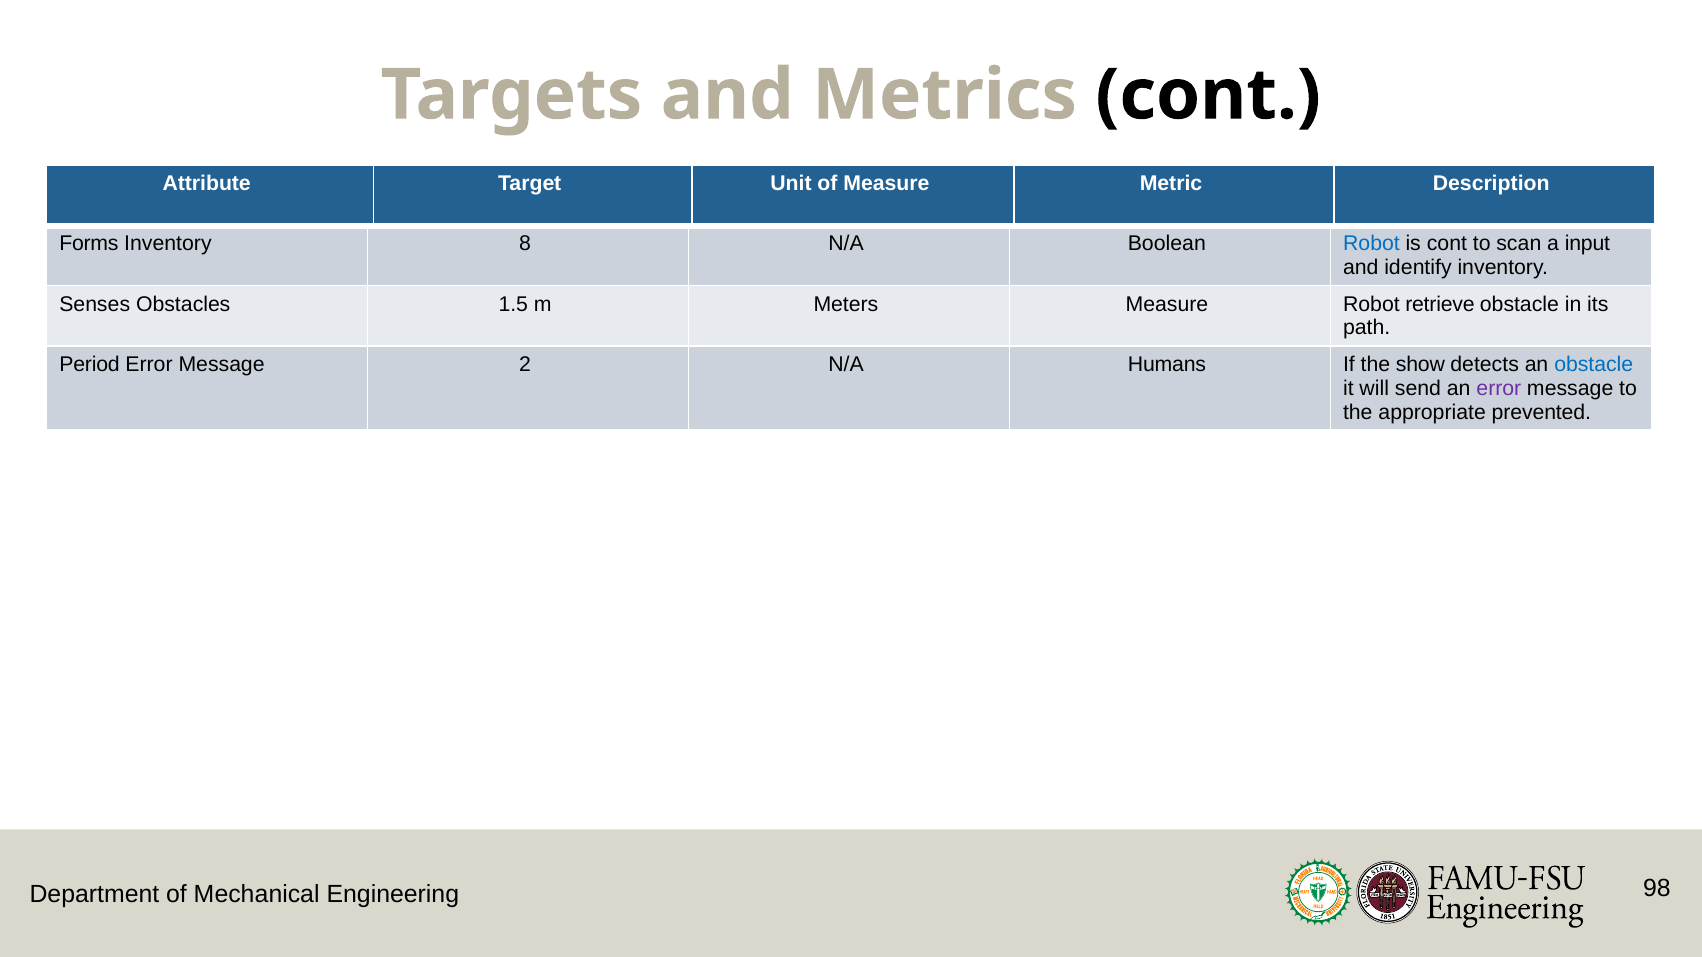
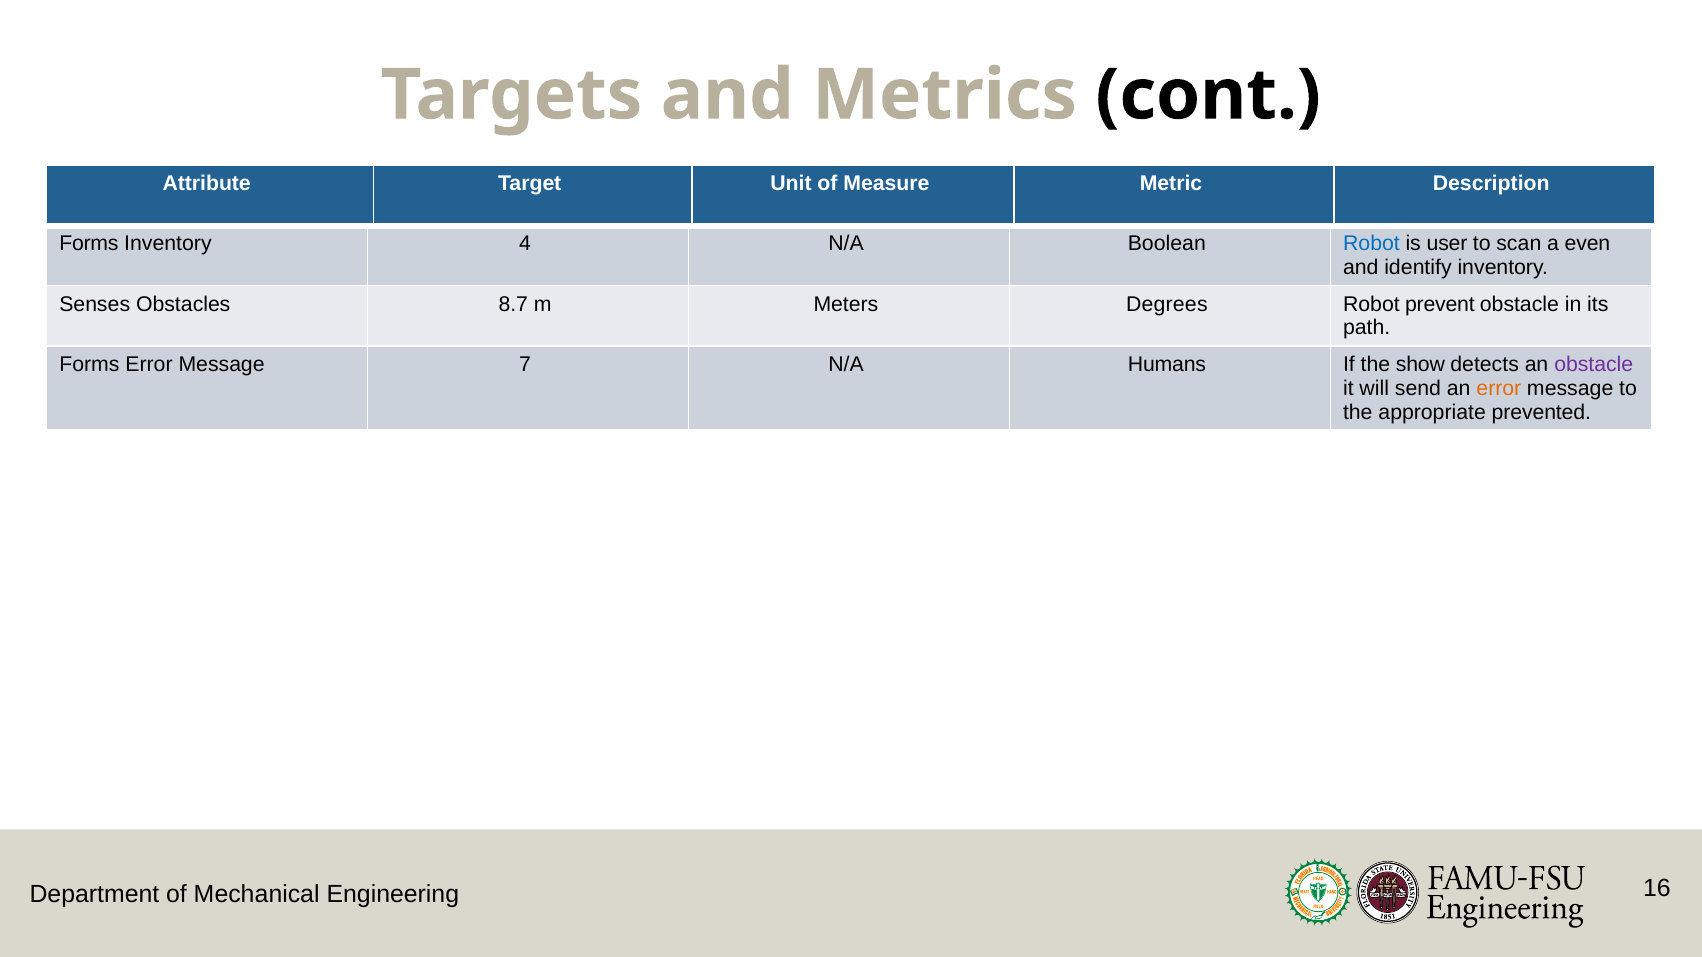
8: 8 -> 4
is cont: cont -> user
input: input -> even
1.5: 1.5 -> 8.7
Meters Measure: Measure -> Degrees
retrieve: retrieve -> prevent
Period at (90, 365): Period -> Forms
2: 2 -> 7
obstacle at (1594, 365) colour: blue -> purple
error at (1499, 389) colour: purple -> orange
98: 98 -> 16
